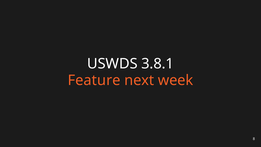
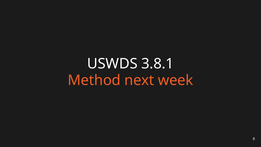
Feature: Feature -> Method
